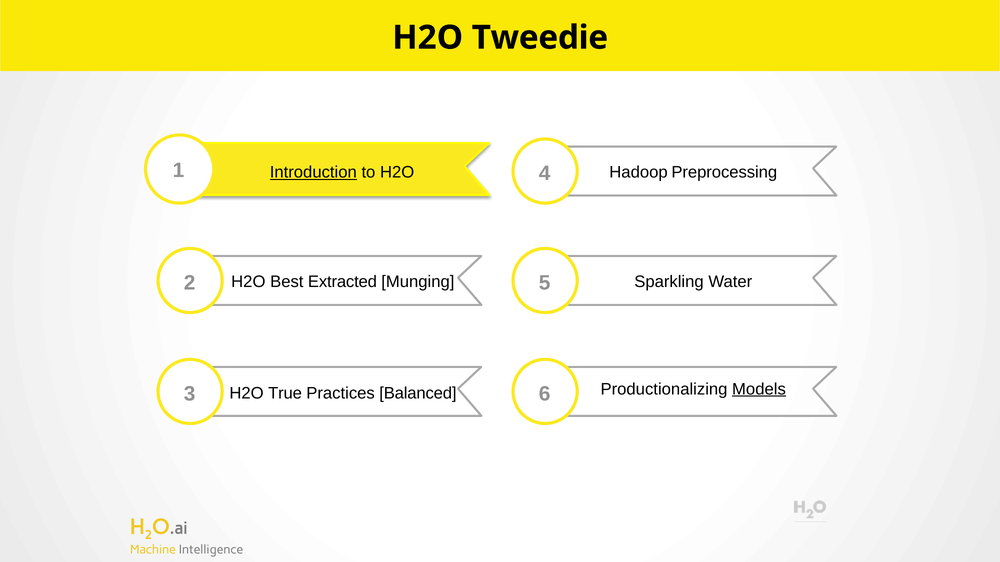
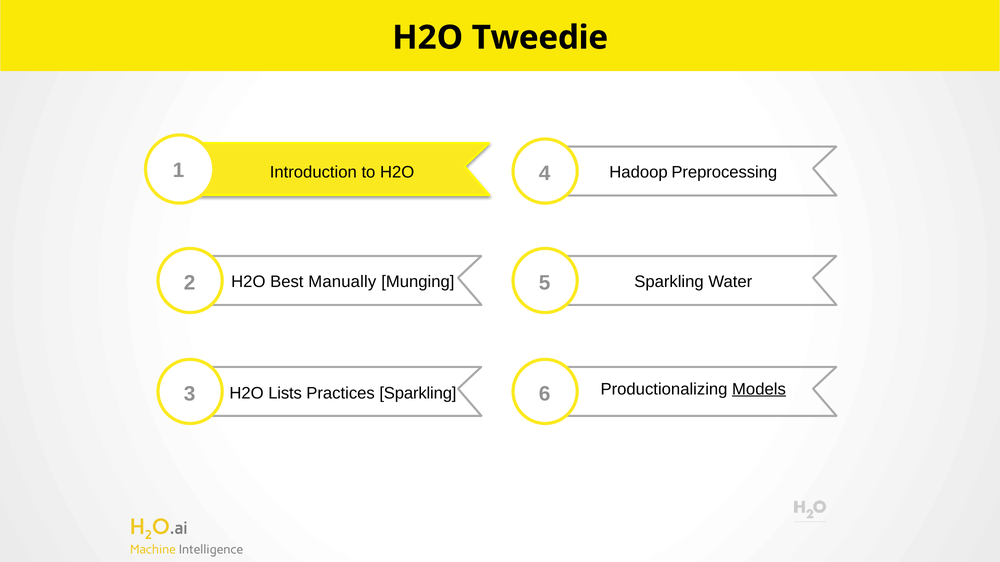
Introduction underline: present -> none
Extracted: Extracted -> Manually
True: True -> Lists
Practices Balanced: Balanced -> Sparkling
